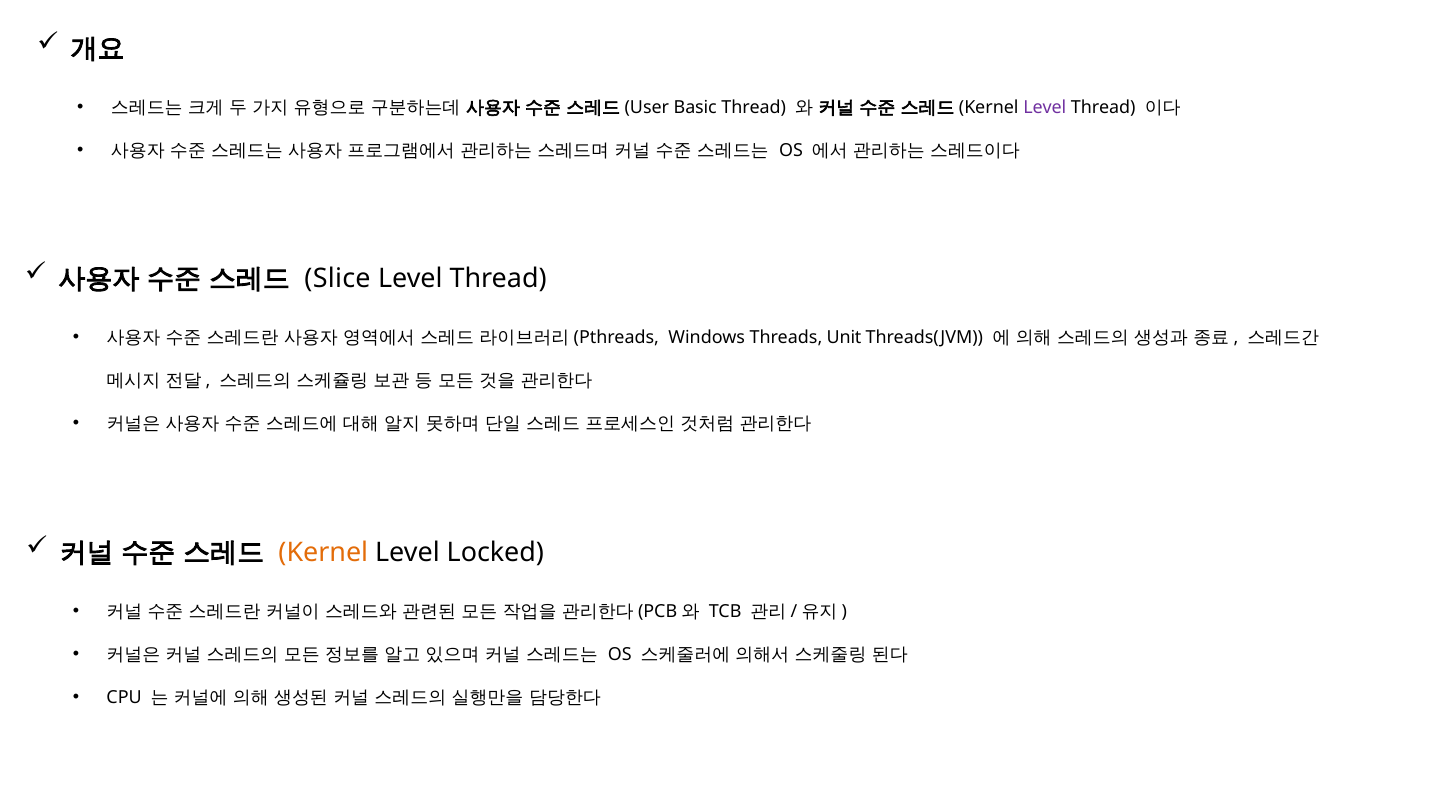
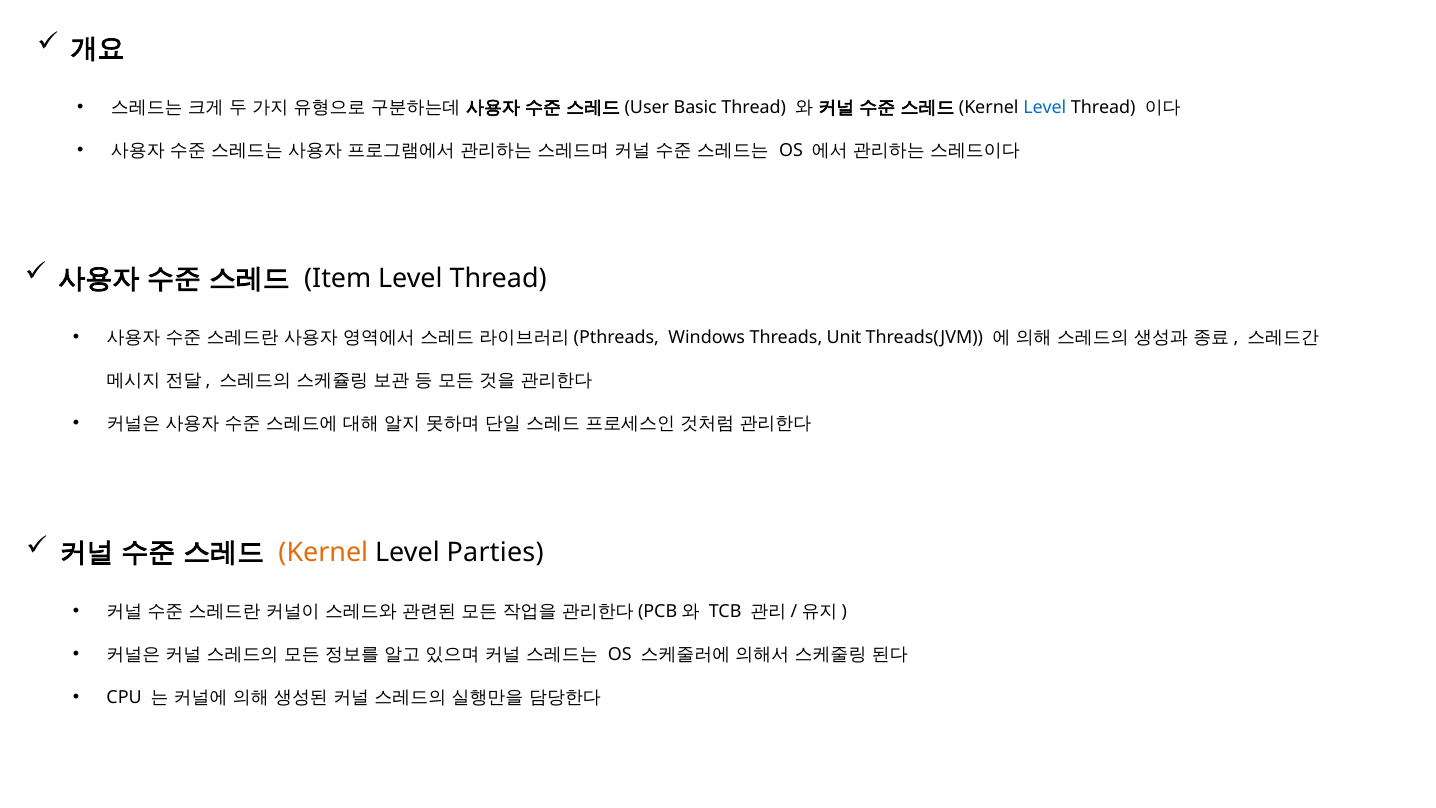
Level at (1045, 107) colour: purple -> blue
Slice: Slice -> Item
Locked: Locked -> Parties
